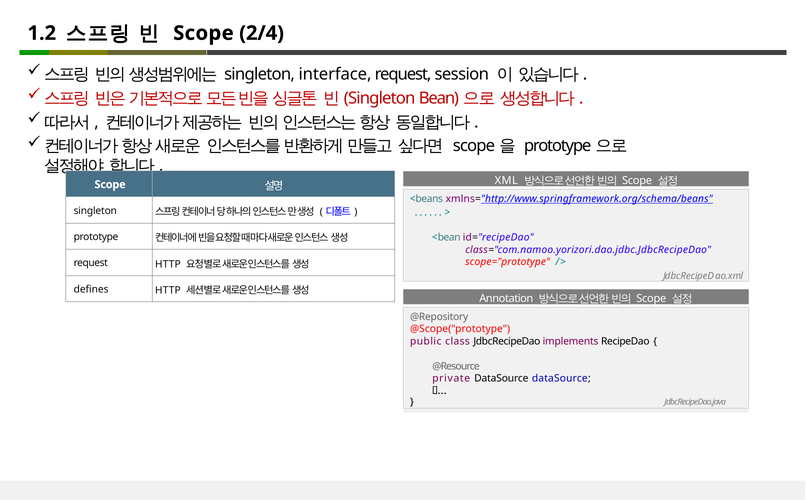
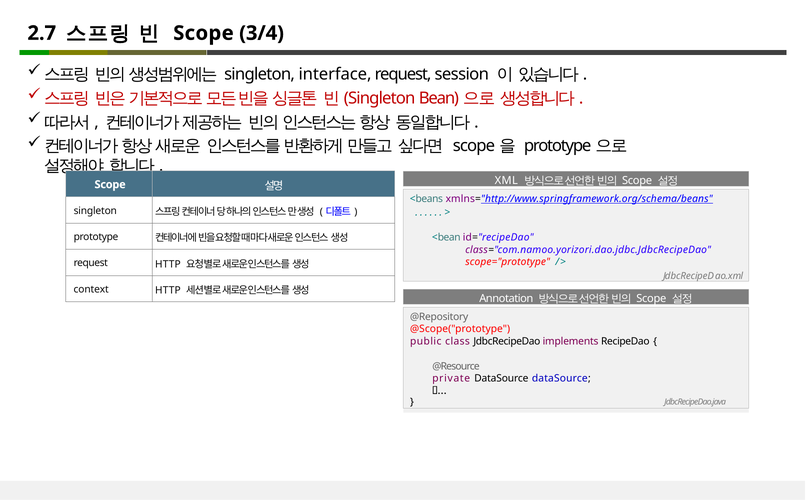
1.2: 1.2 -> 2.7
2/4: 2/4 -> 3/4
defines: defines -> context
